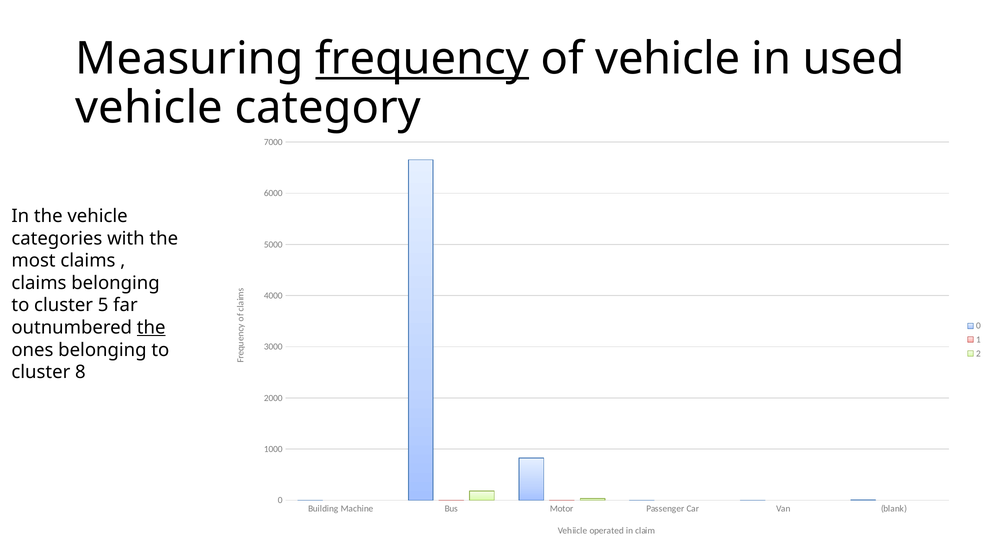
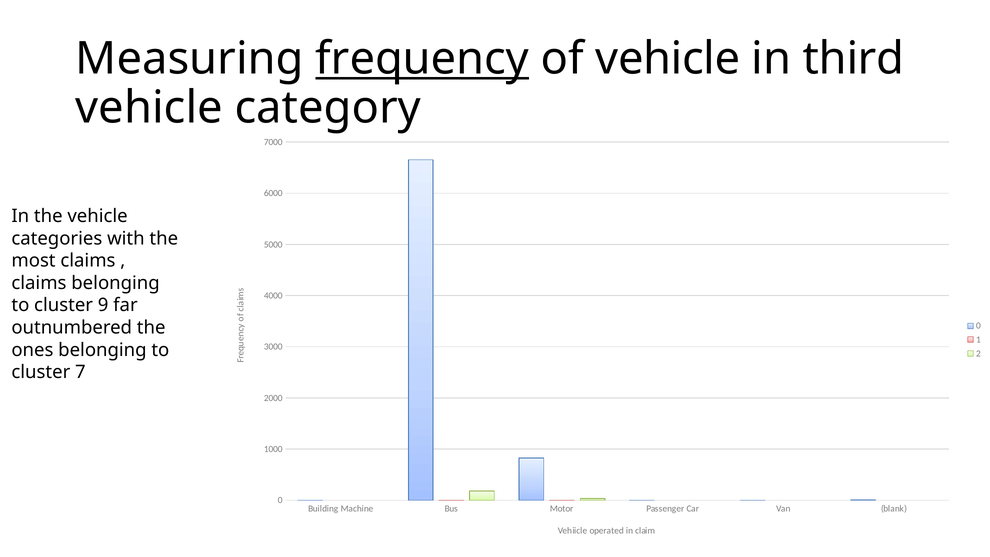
used: used -> third
5: 5 -> 9
the at (151, 328) underline: present -> none
8: 8 -> 7
